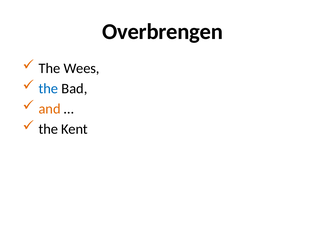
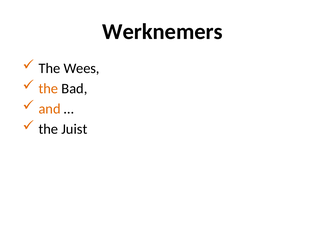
Overbrengen: Overbrengen -> Werknemers
the at (48, 88) colour: blue -> orange
Kent: Kent -> Juist
